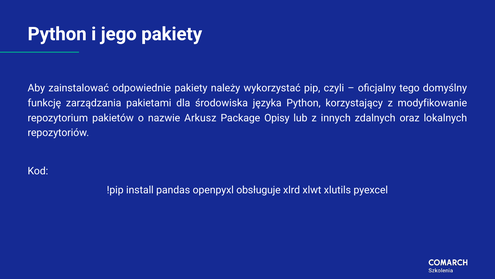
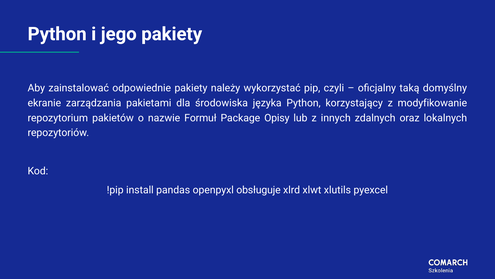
tego: tego -> taką
funkcję: funkcję -> ekranie
Arkusz: Arkusz -> Formuł
